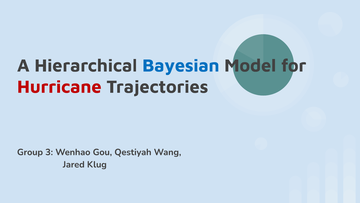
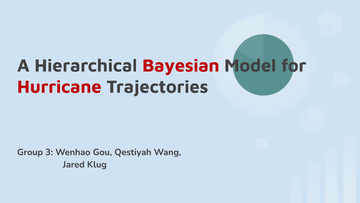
Bayesian colour: blue -> red
